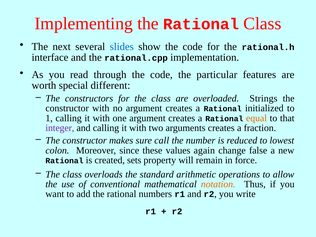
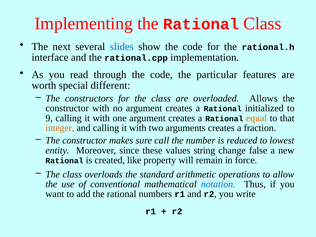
Strings: Strings -> Allows
1: 1 -> 9
integer colour: purple -> orange
colon: colon -> entity
again: again -> string
sets: sets -> like
notation colour: orange -> blue
